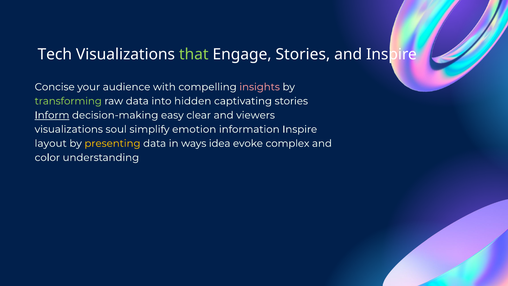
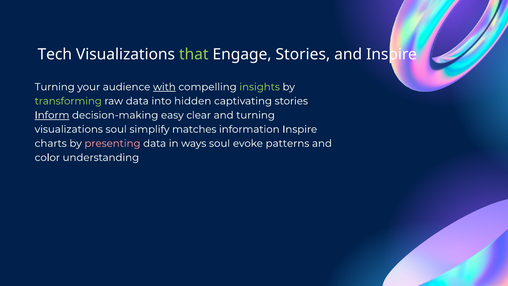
Concise at (55, 87): Concise -> Turning
with underline: none -> present
insights colour: pink -> light green
and viewers: viewers -> turning
emotion: emotion -> matches
layout: layout -> charts
presenting colour: yellow -> pink
ways idea: idea -> soul
complex: complex -> patterns
